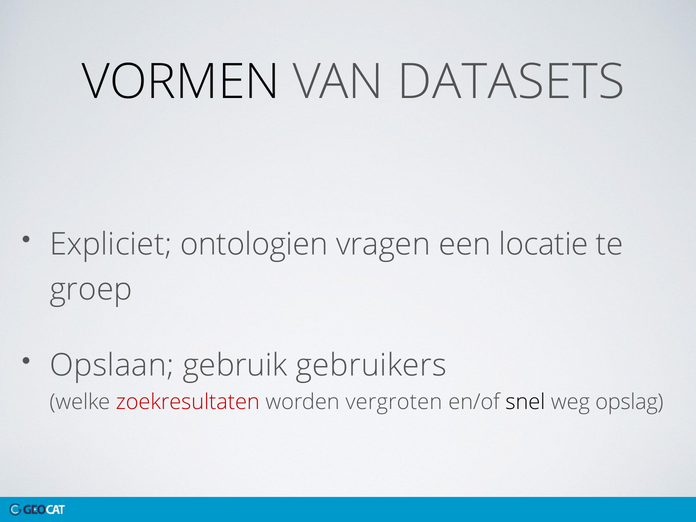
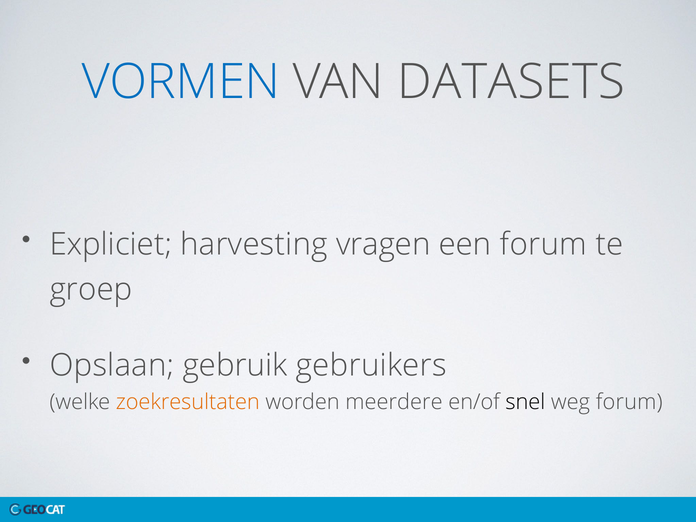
VORMEN colour: black -> blue
ontologien: ontologien -> harvesting
een locatie: locatie -> forum
zoekresultaten colour: red -> orange
vergroten: vergroten -> meerdere
weg opslag: opslag -> forum
